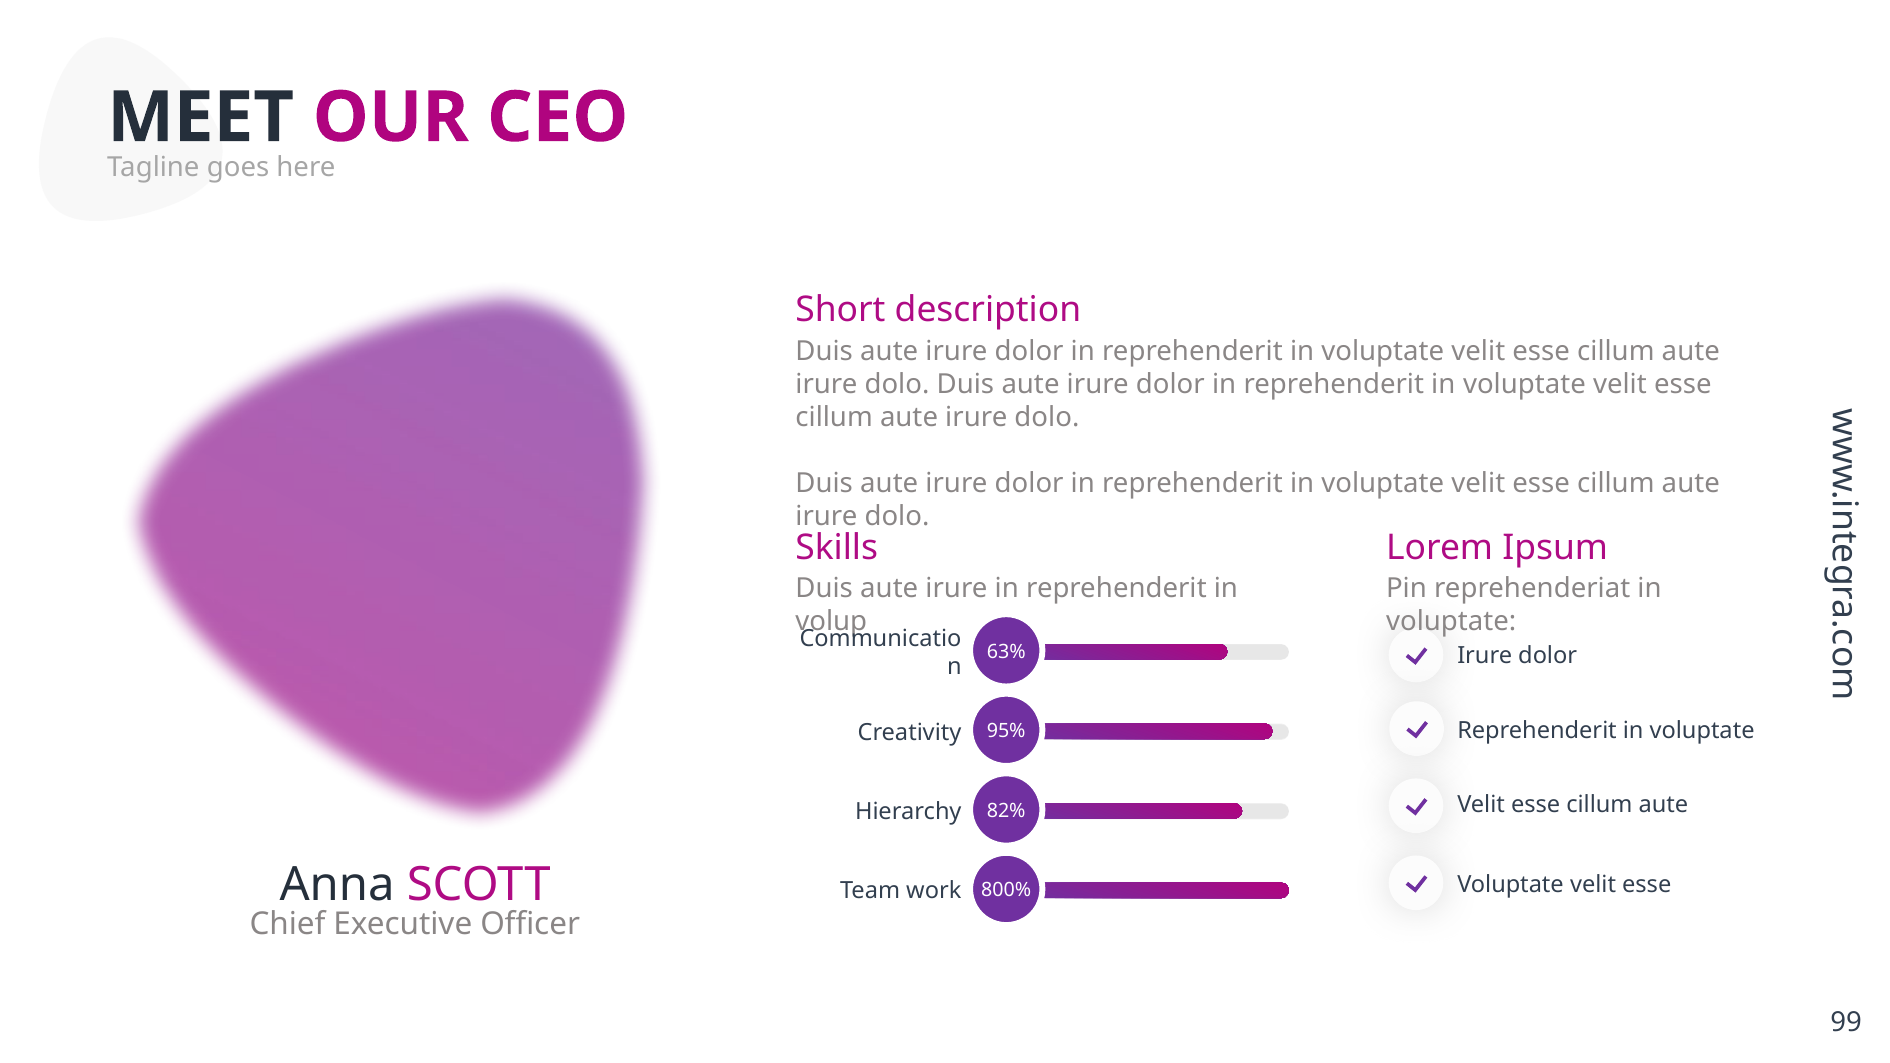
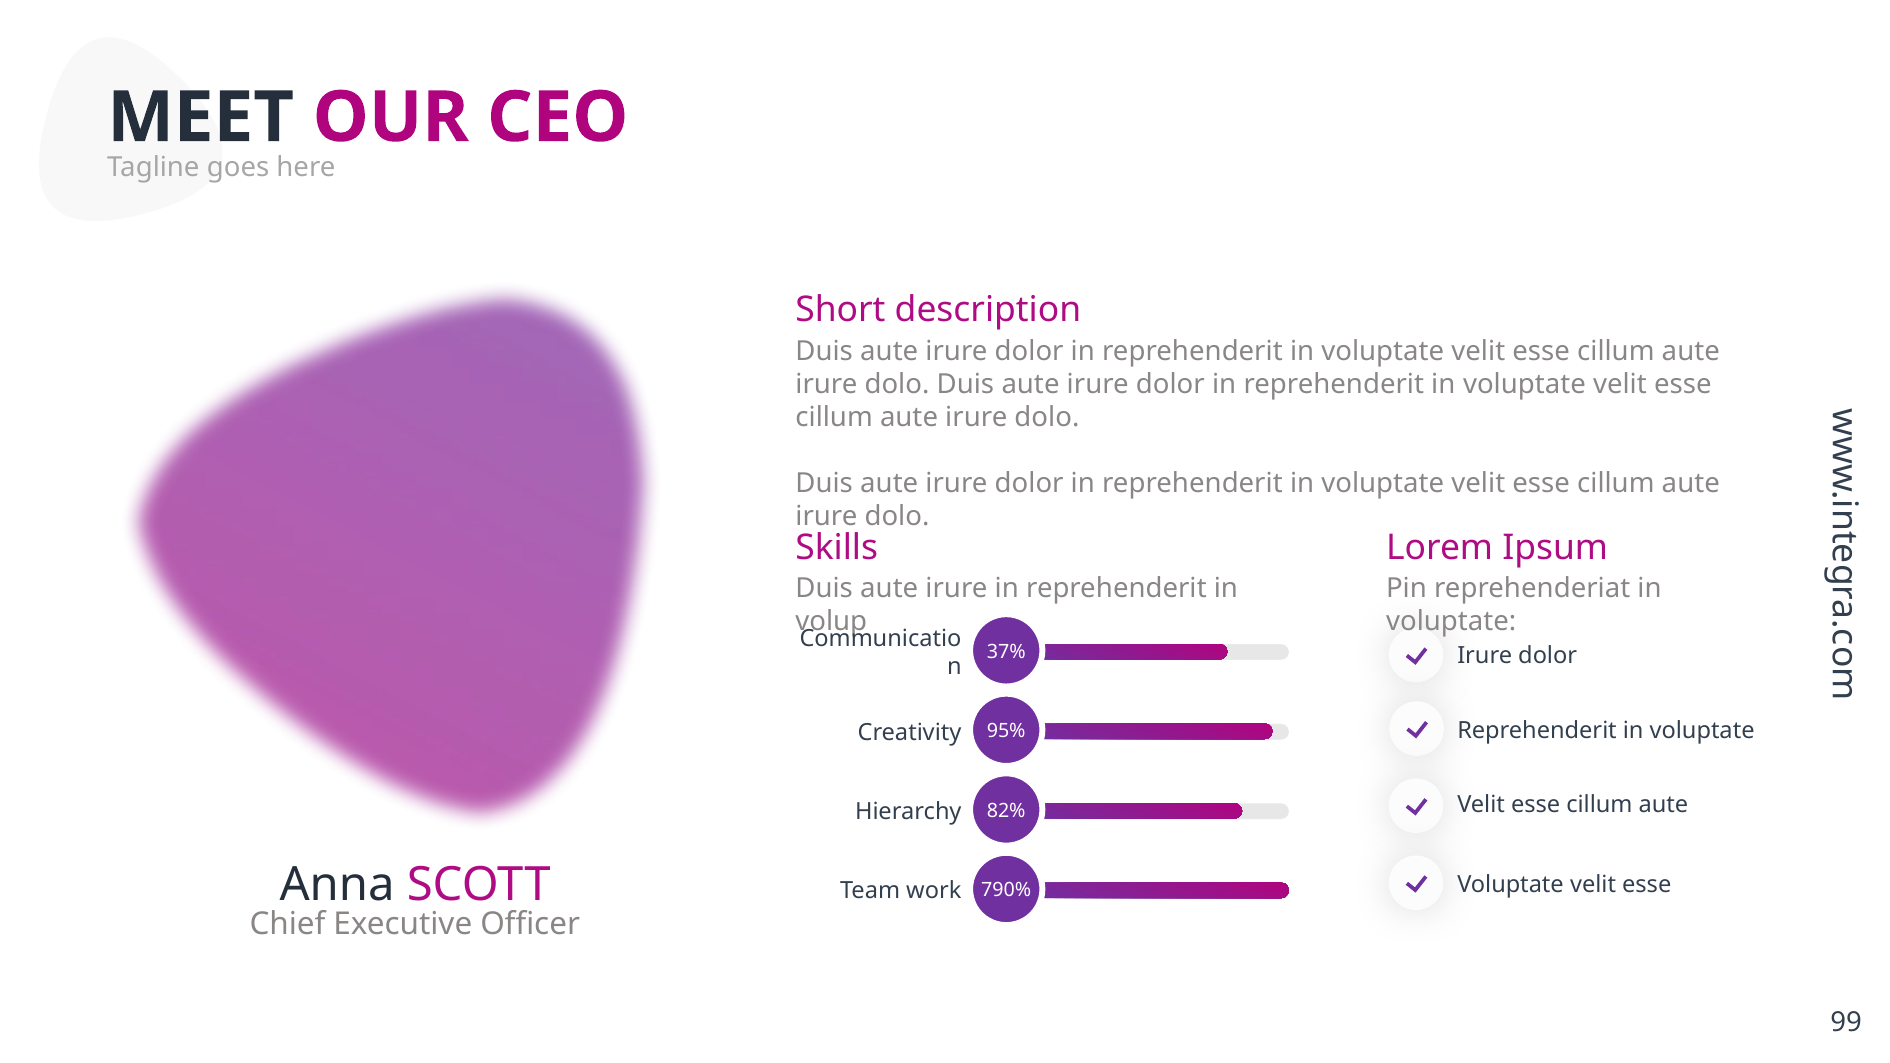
63%: 63% -> 37%
800%: 800% -> 790%
